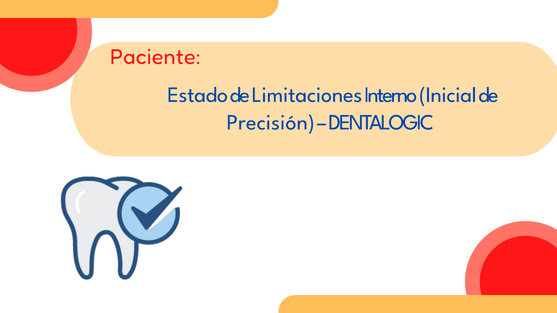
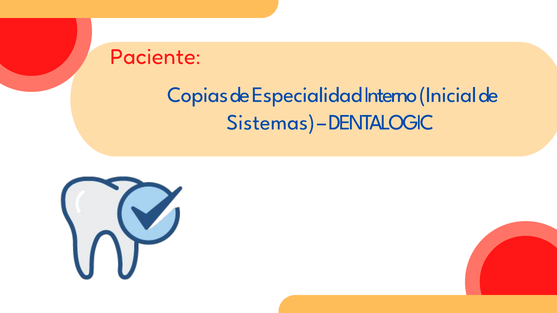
Estado: Estado -> Copias
Limitaciones: Limitaciones -> Especialidad
Precisión: Precisión -> Sistemas
